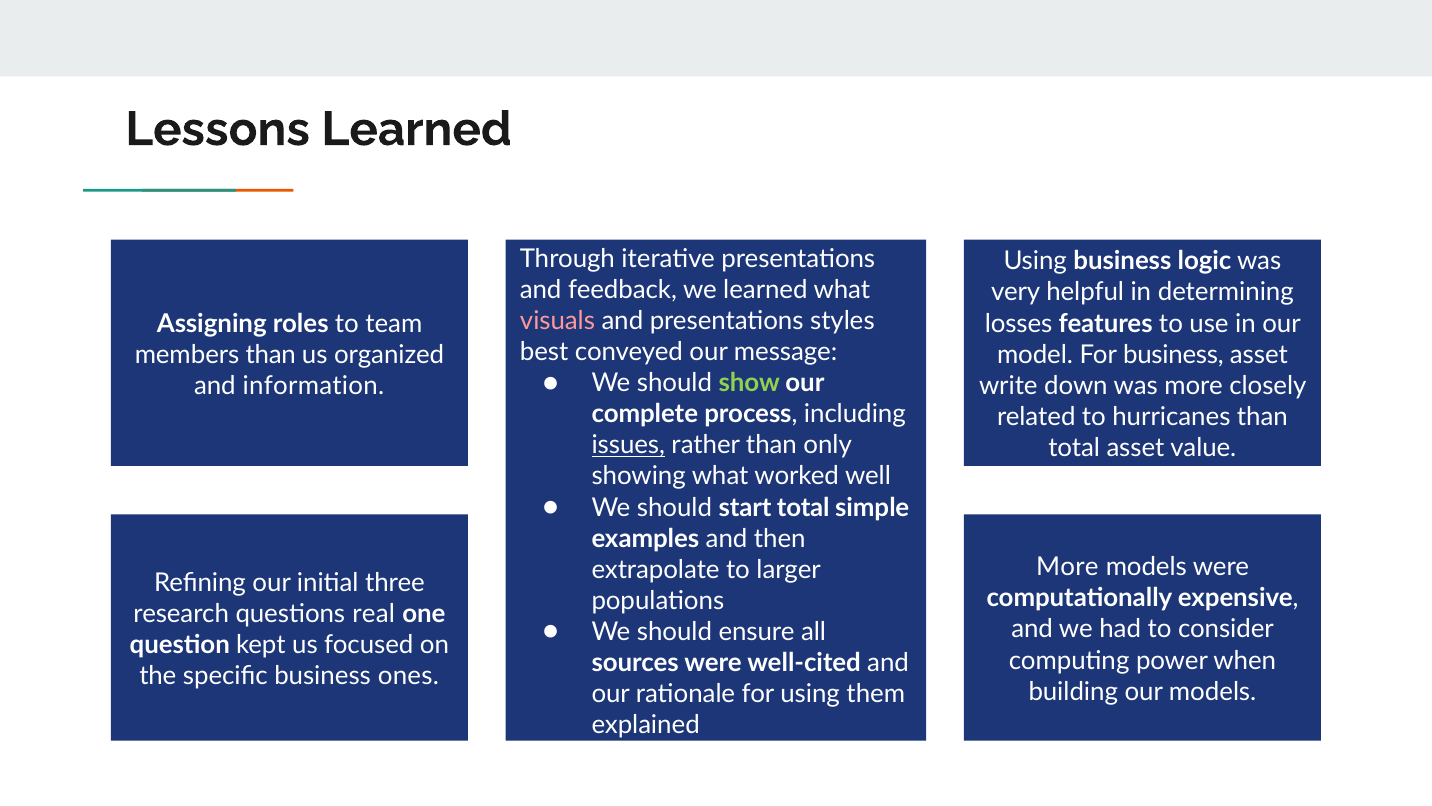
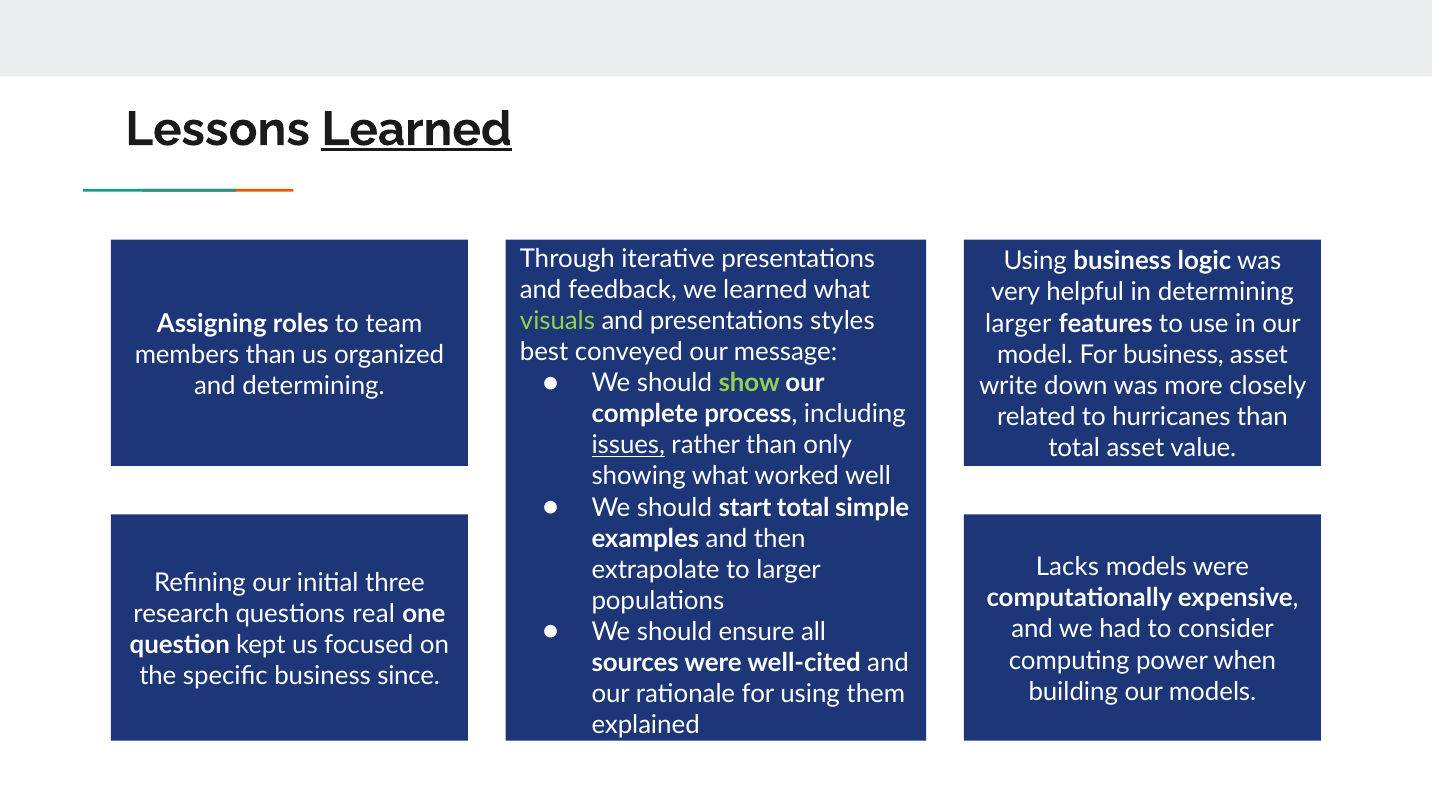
Learned at (417, 129) underline: none -> present
visuals colour: pink -> light green
losses at (1019, 323): losses -> larger
and information: information -> determining
More at (1067, 567): More -> Lacks
ones: ones -> since
